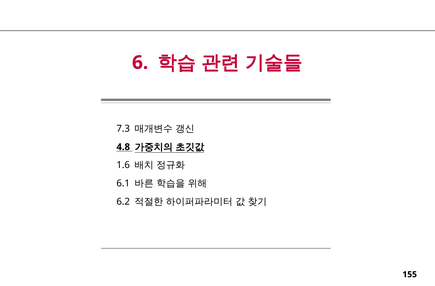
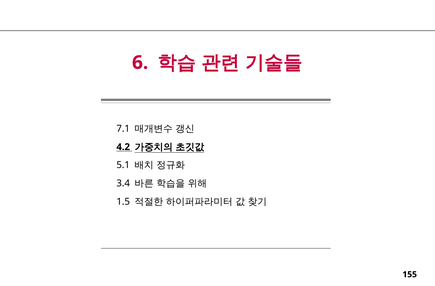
7.3: 7.3 -> 7.1
4.8: 4.8 -> 4.2
1.6: 1.6 -> 5.1
6.1: 6.1 -> 3.4
6.2: 6.2 -> 1.5
